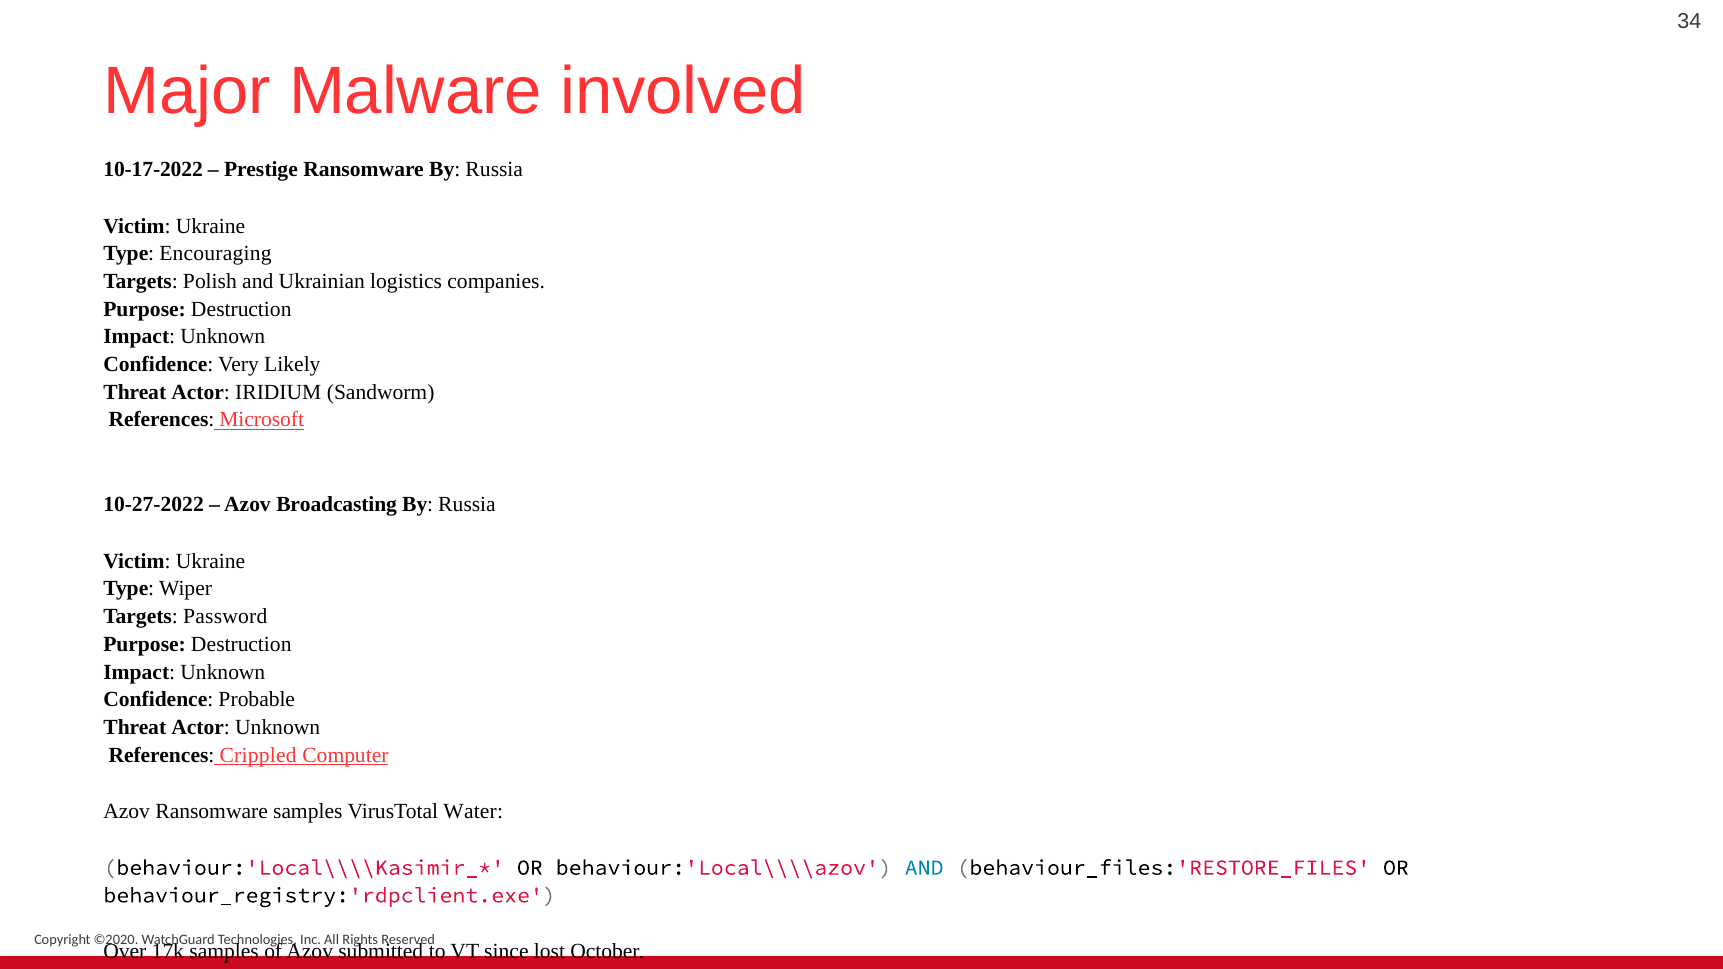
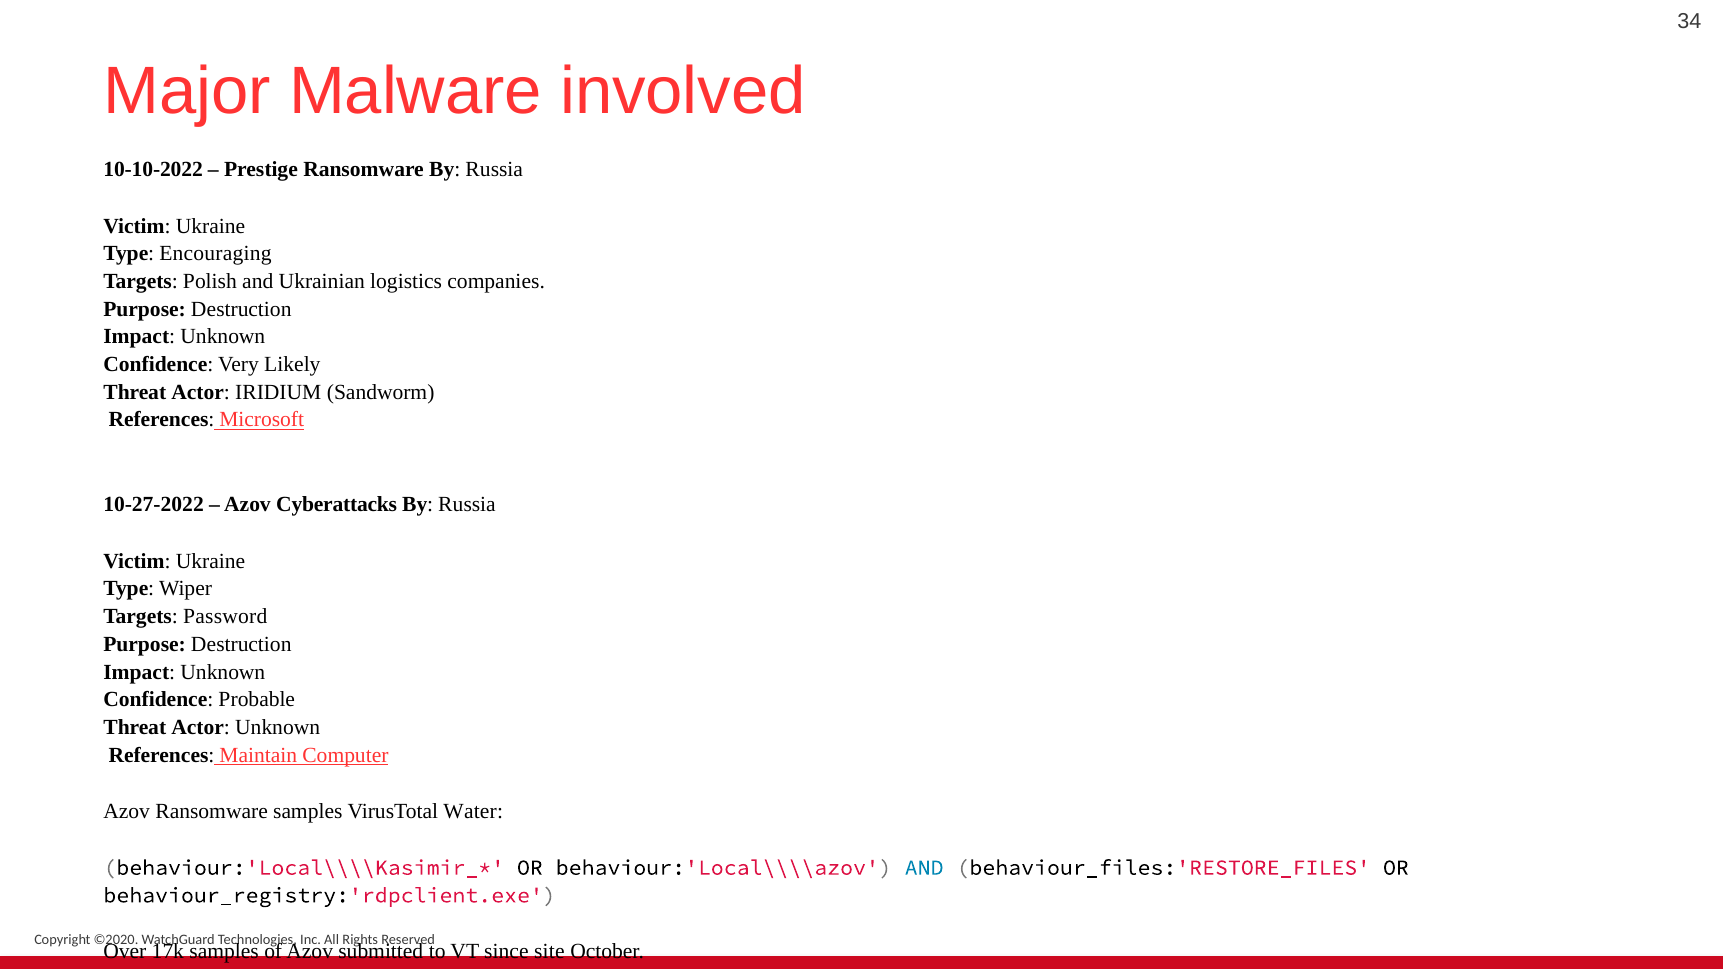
10-17-2022: 10-17-2022 -> 10-10-2022
Broadcasting: Broadcasting -> Cyberattacks
Crippled: Crippled -> Maintain
lost: lost -> site
